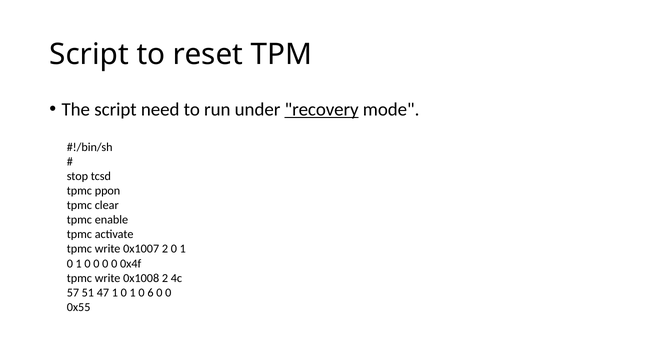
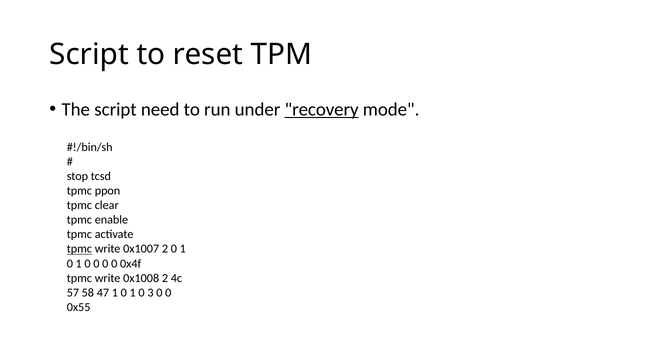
tpmc at (79, 249) underline: none -> present
51: 51 -> 58
6: 6 -> 3
